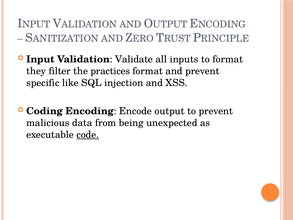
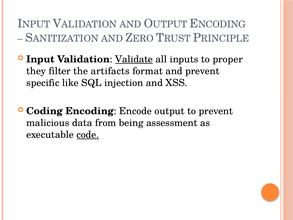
Validate underline: none -> present
to format: format -> proper
practices: practices -> artifacts
unexpected: unexpected -> assessment
